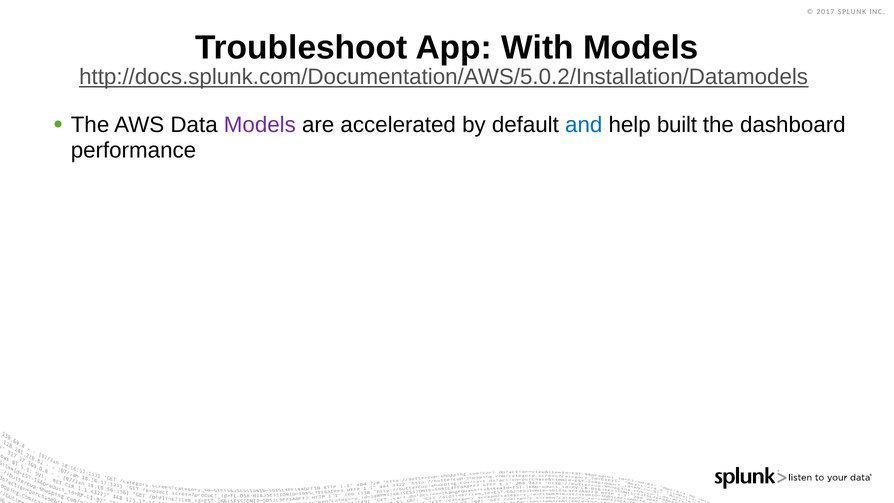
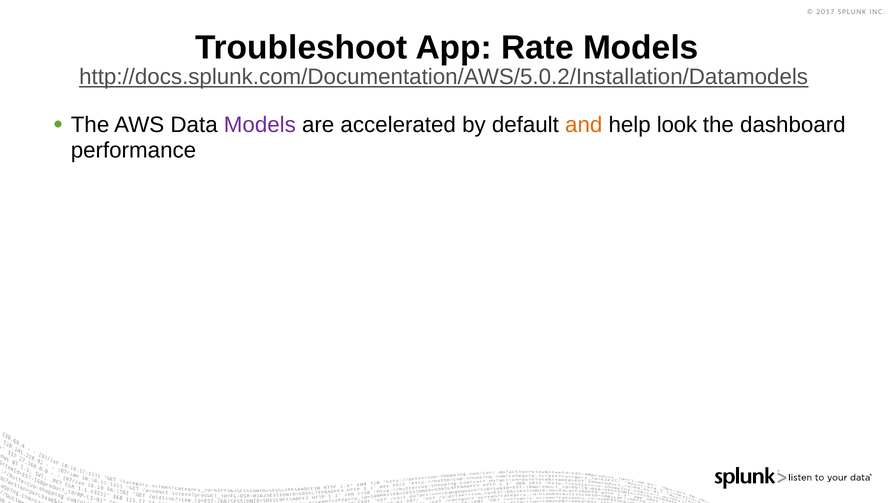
With: With -> Rate
and colour: blue -> orange
built: built -> look
